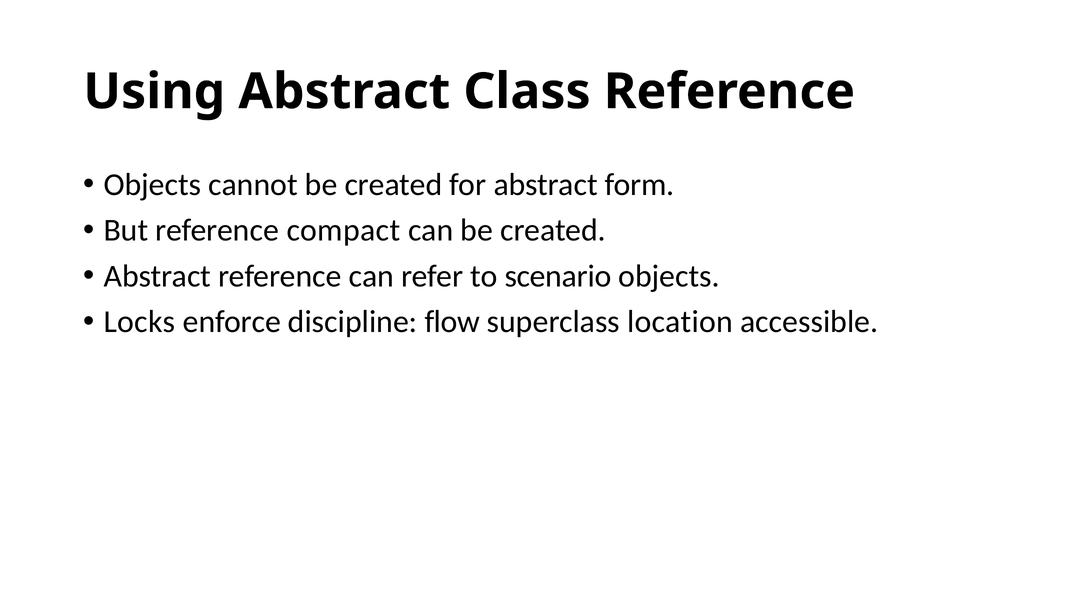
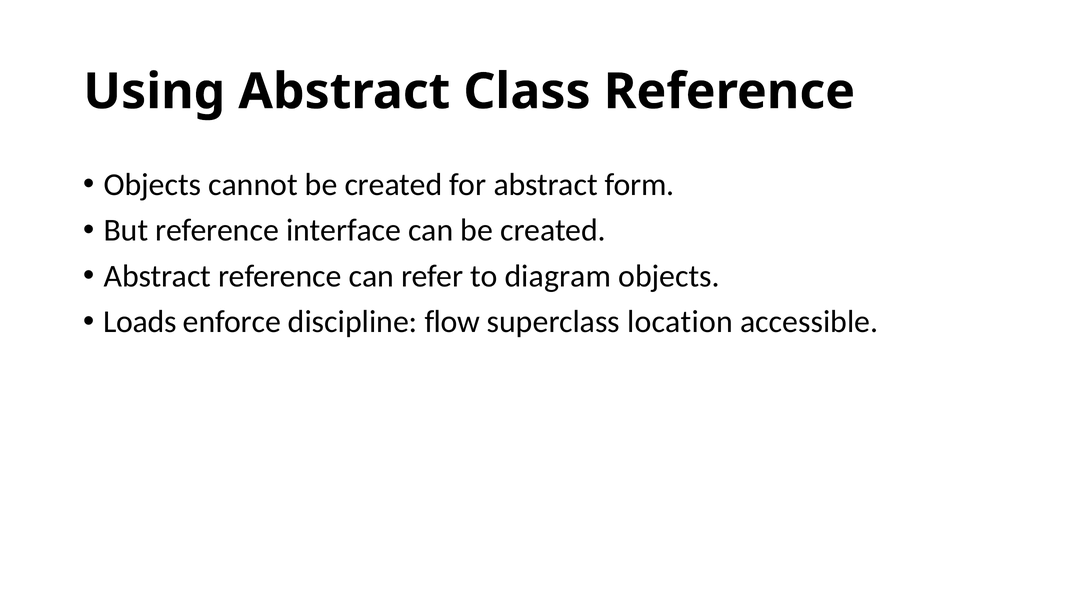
compact: compact -> interface
scenario: scenario -> diagram
Locks: Locks -> Loads
